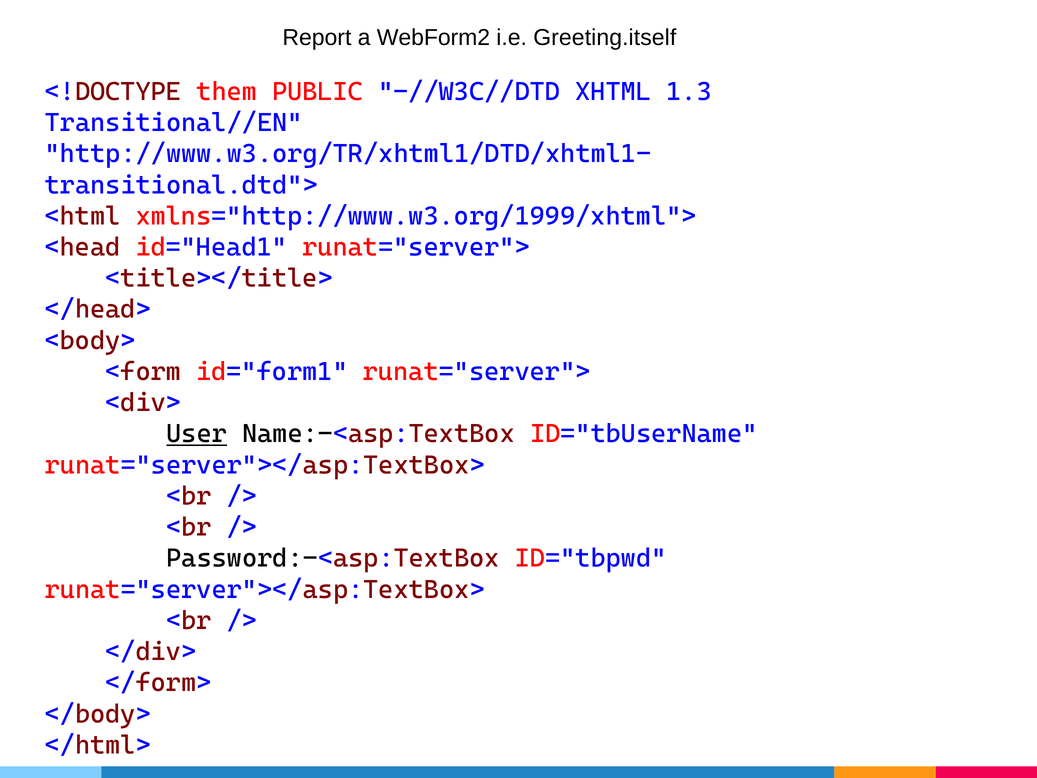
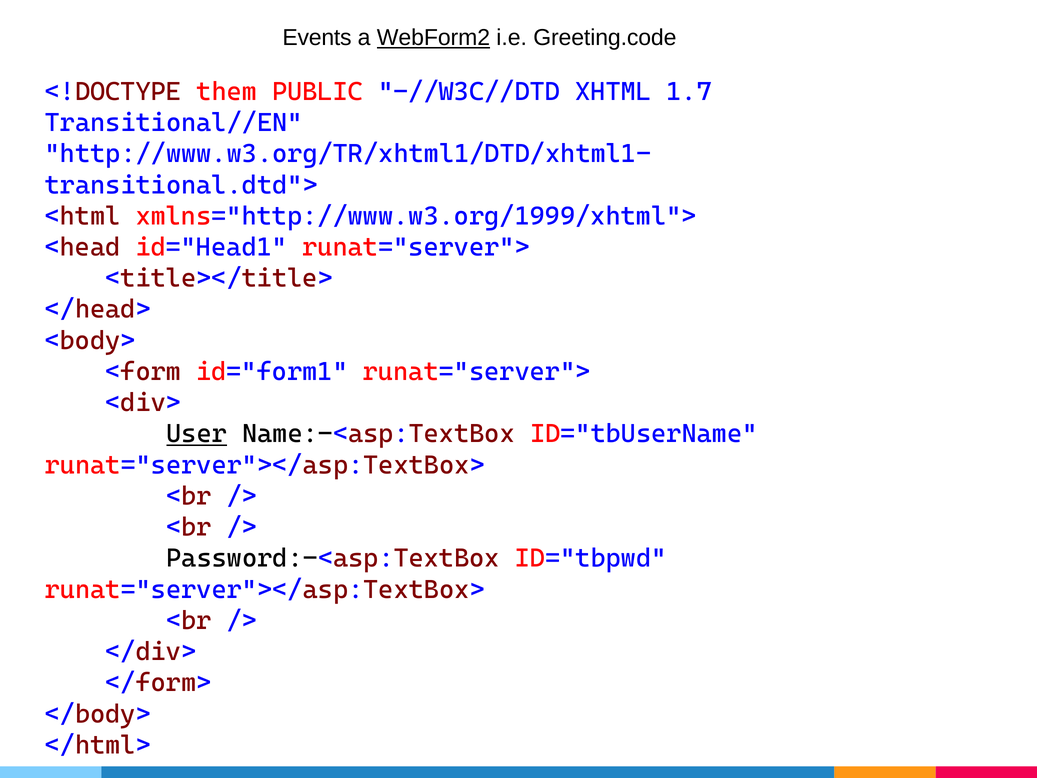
Report: Report -> Events
WebForm2 underline: none -> present
Greeting.itself: Greeting.itself -> Greeting.code
1.3: 1.3 -> 1.7
